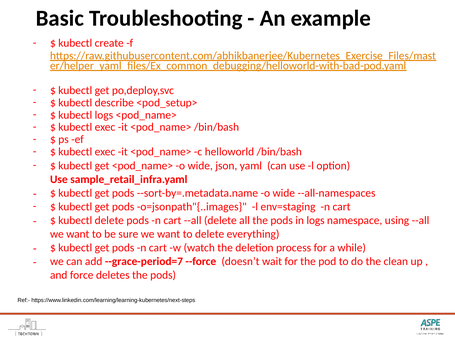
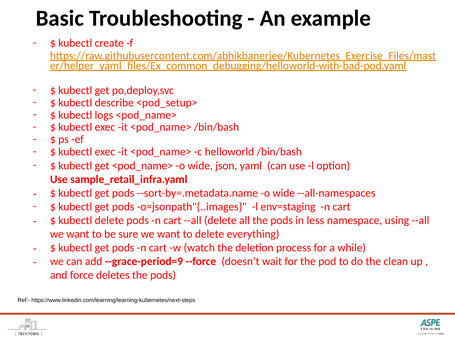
in logs: logs -> less
--grace-period=7: --grace-period=7 -> --grace-period=9
